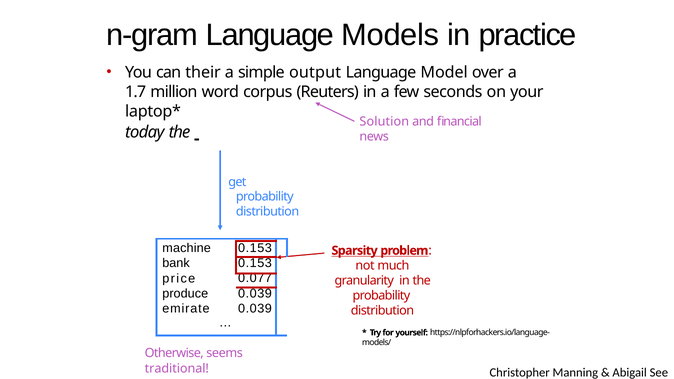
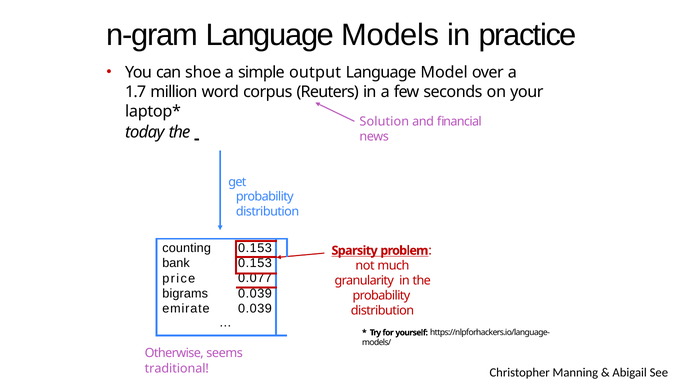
their: their -> shoe
machine: machine -> counting
produce: produce -> bigrams
